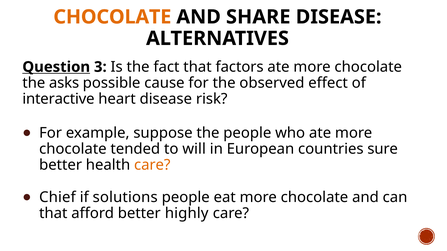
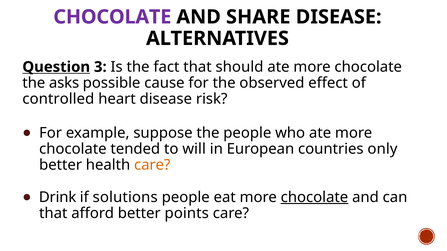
CHOCOLATE at (112, 17) colour: orange -> purple
factors: factors -> should
interactive: interactive -> controlled
sure: sure -> only
Chief: Chief -> Drink
chocolate at (314, 198) underline: none -> present
highly: highly -> points
